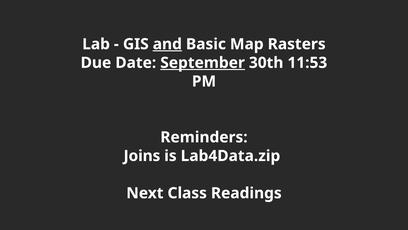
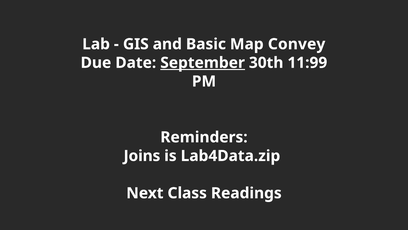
and underline: present -> none
Rasters: Rasters -> Convey
11:53: 11:53 -> 11:99
